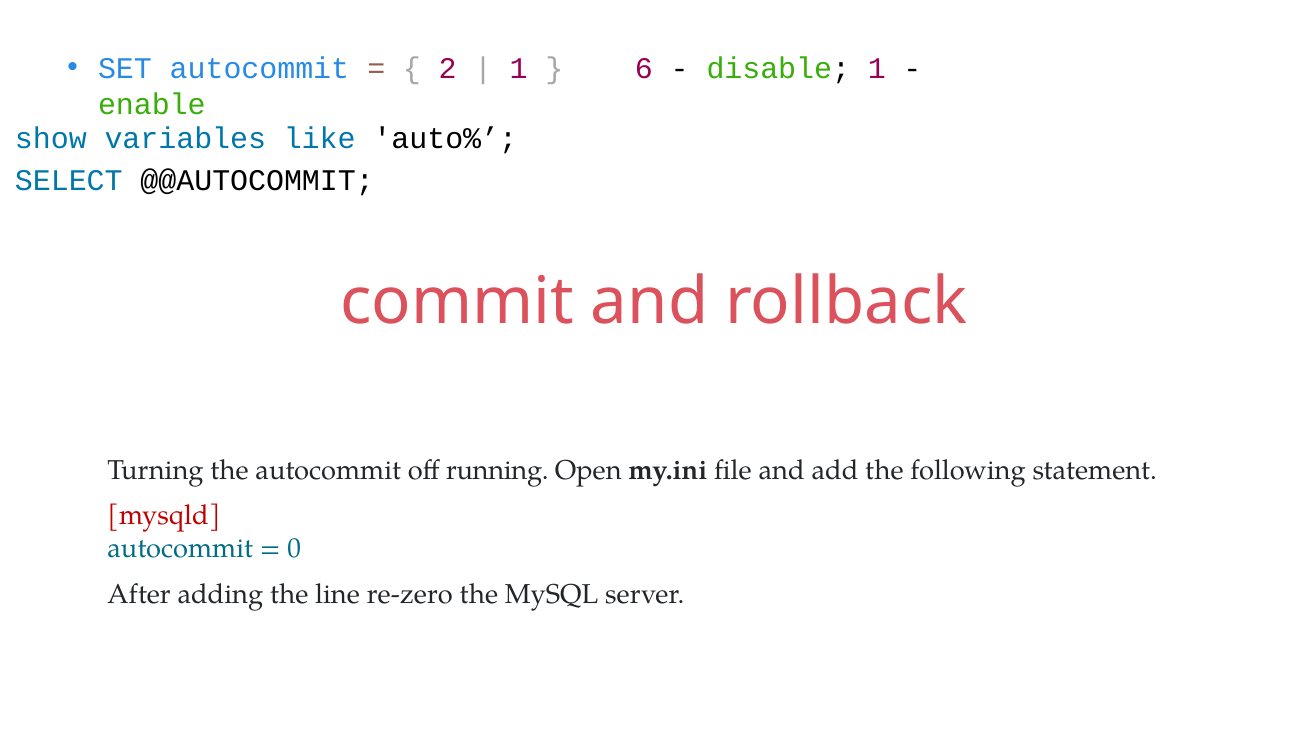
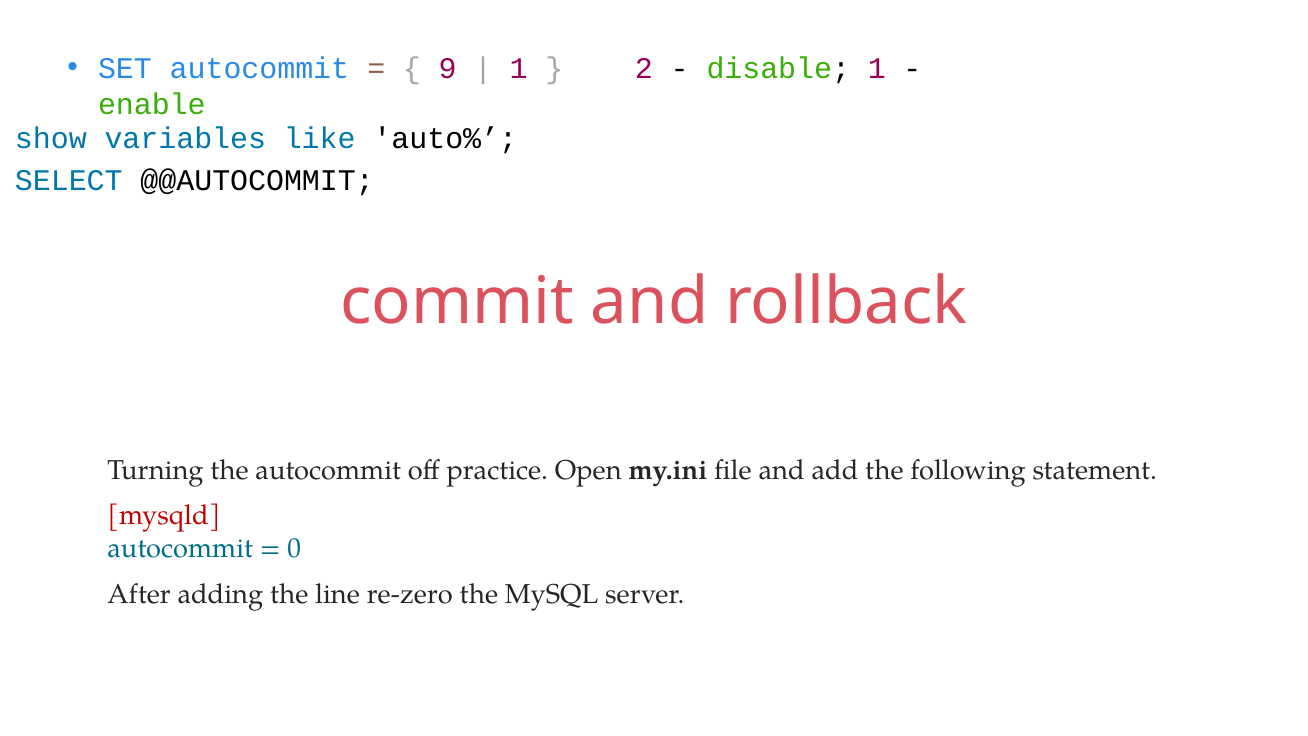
2: 2 -> 9
6: 6 -> 2
running: running -> practice
